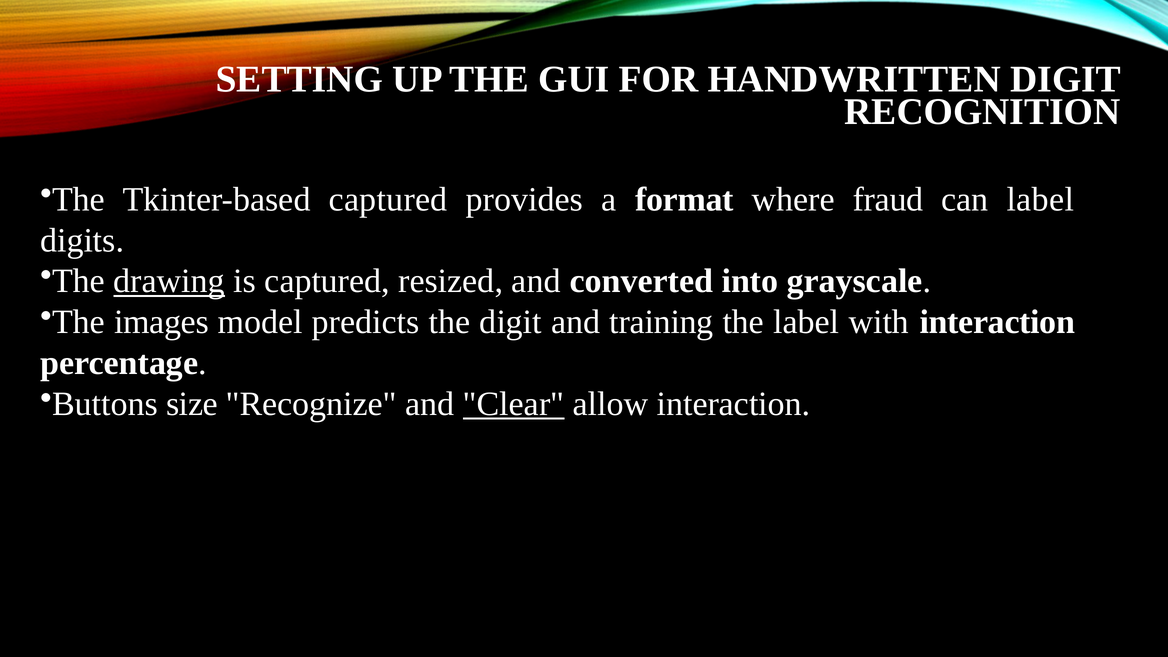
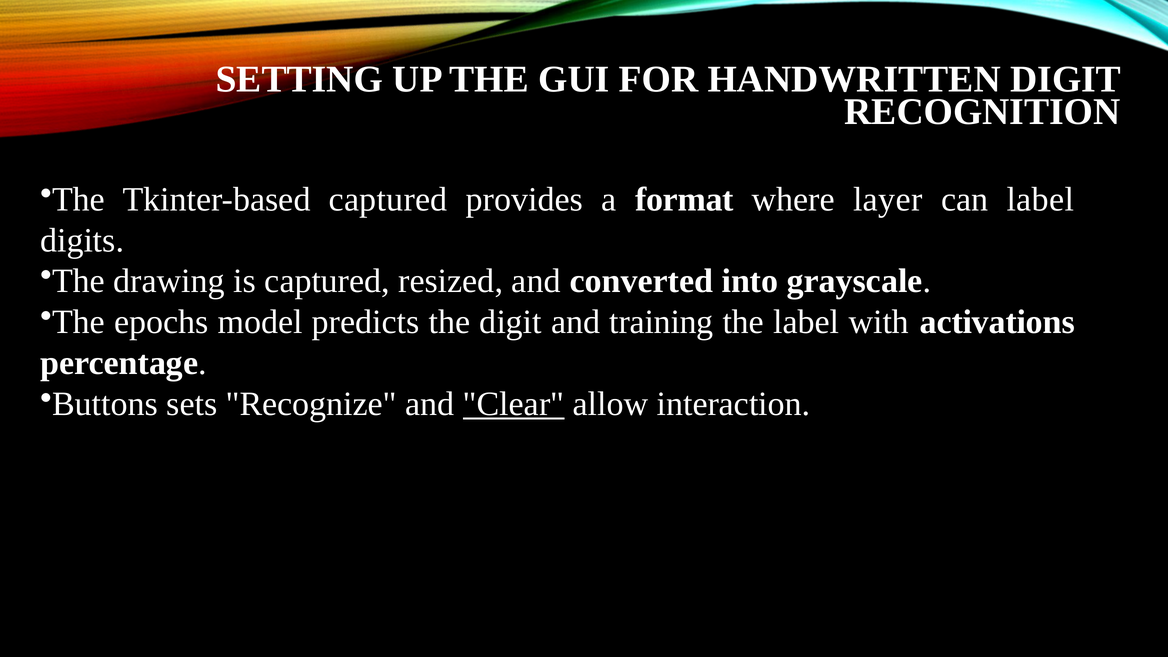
fraud: fraud -> layer
drawing underline: present -> none
images: images -> epochs
with interaction: interaction -> activations
size: size -> sets
